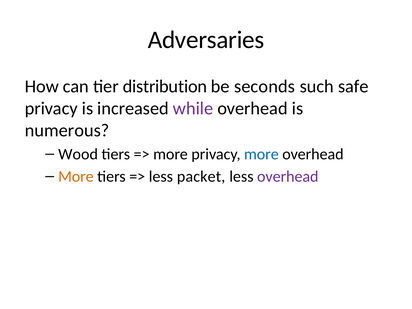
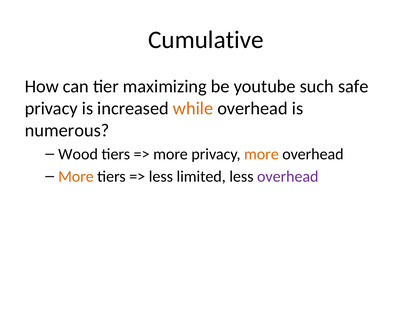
Adversaries: Adversaries -> Cumulative
distribution: distribution -> maximizing
seconds: seconds -> youtube
while colour: purple -> orange
more at (261, 154) colour: blue -> orange
packet: packet -> limited
